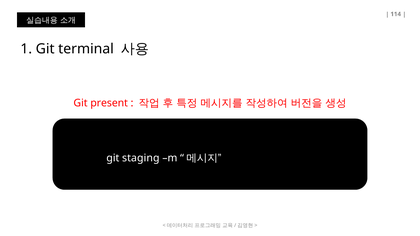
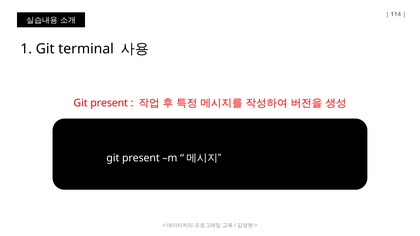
staging at (141, 158): staging -> present
